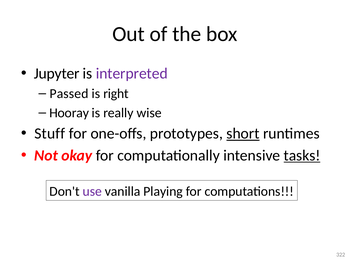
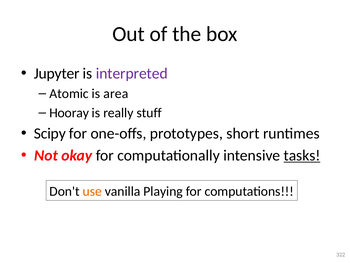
Passed: Passed -> Atomic
right: right -> area
wise: wise -> stuff
Stuff: Stuff -> Scipy
short underline: present -> none
use colour: purple -> orange
